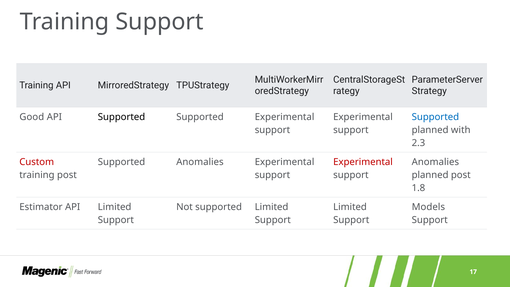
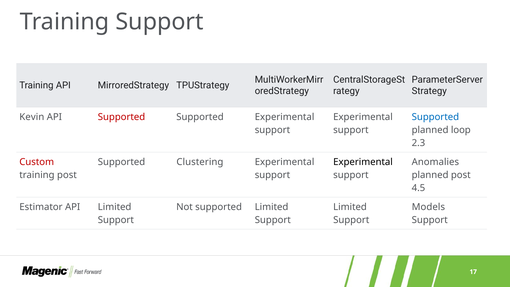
Good: Good -> Kevin
Supported at (122, 117) colour: black -> red
with: with -> loop
Supported Anomalies: Anomalies -> Clustering
Experimental at (363, 162) colour: red -> black
1.8: 1.8 -> 4.5
